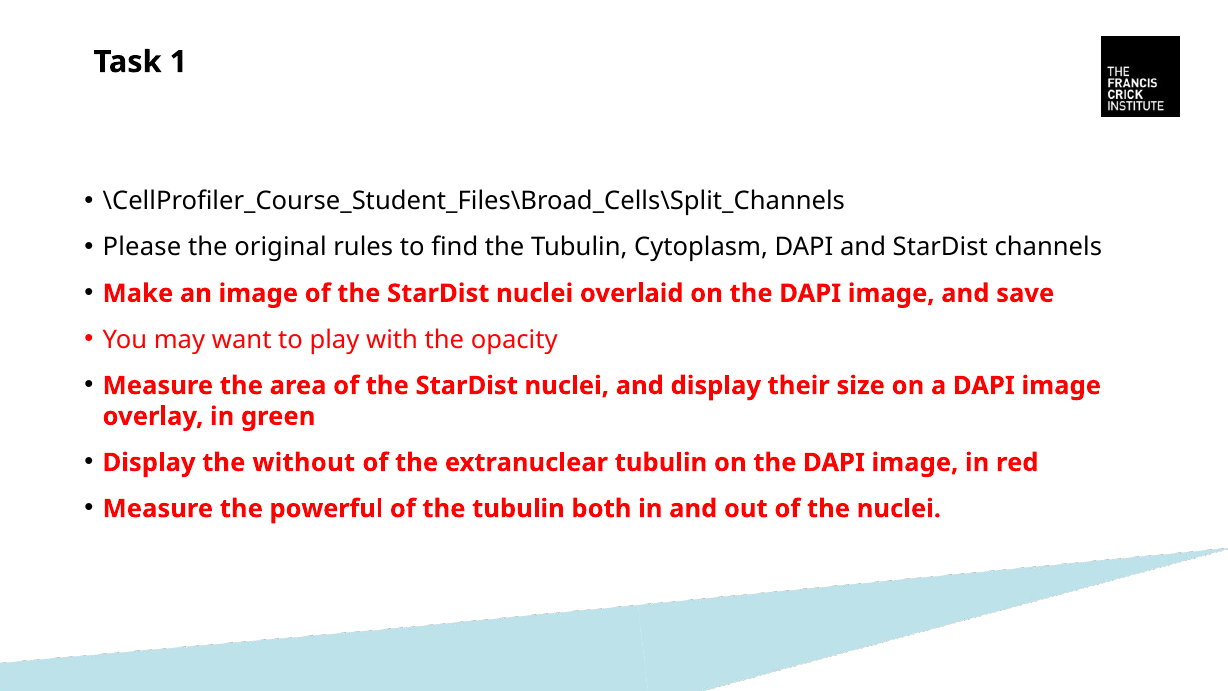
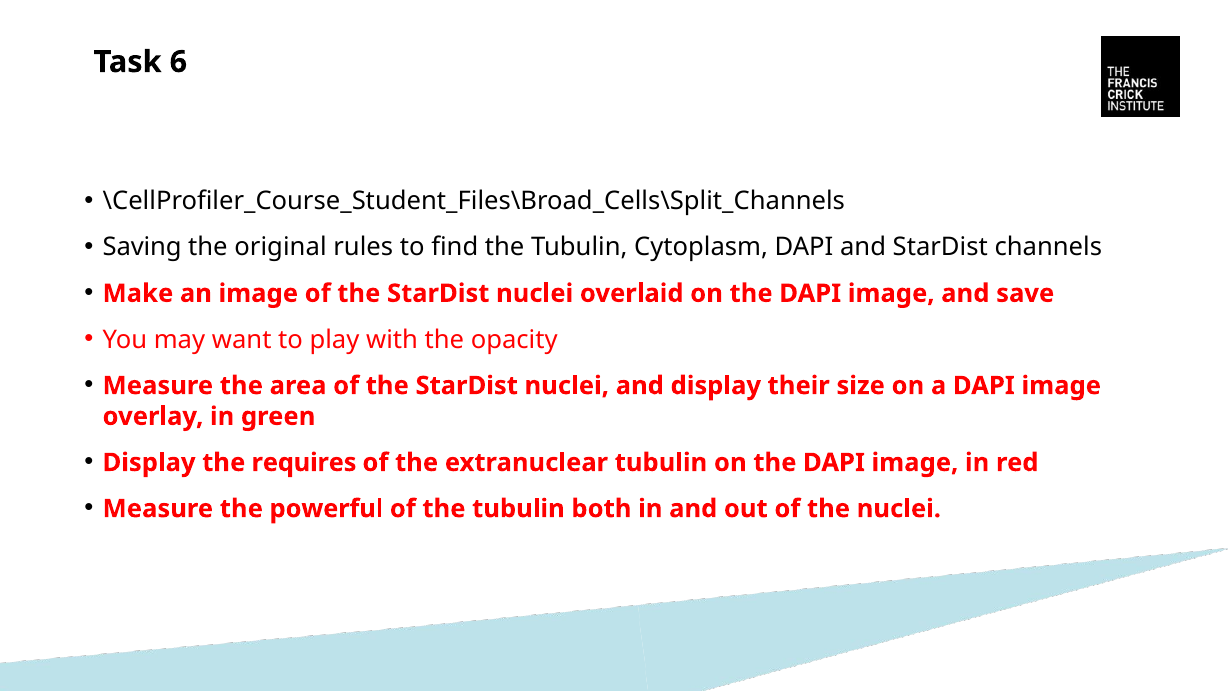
1: 1 -> 6
Please: Please -> Saving
without: without -> requires
